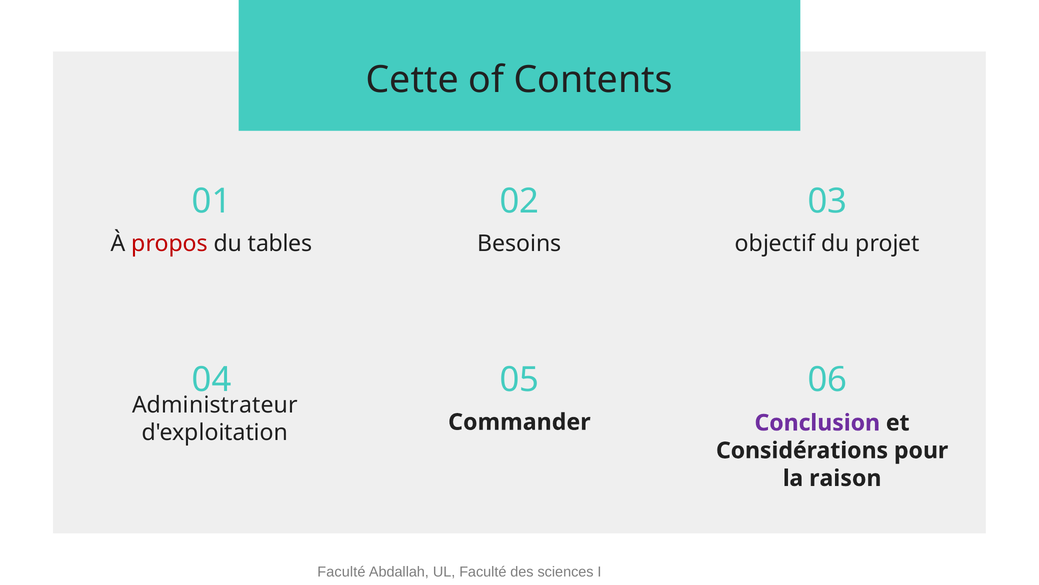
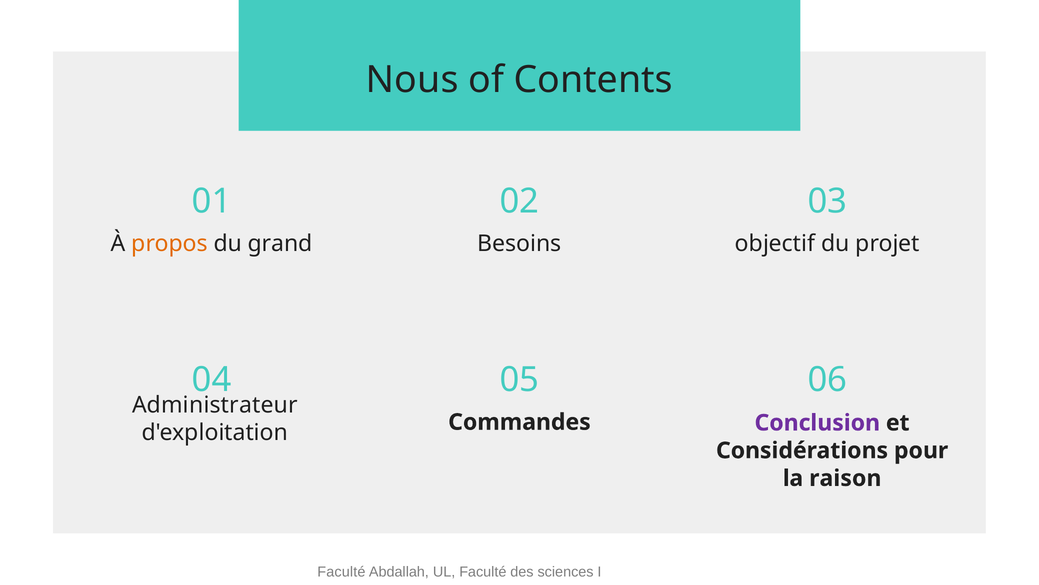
Cette: Cette -> Nous
propos colour: red -> orange
tables: tables -> grand
Commander: Commander -> Commandes
